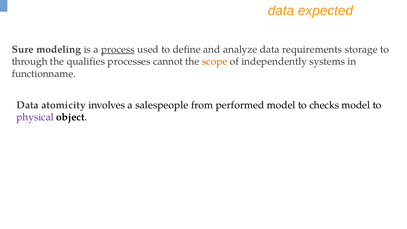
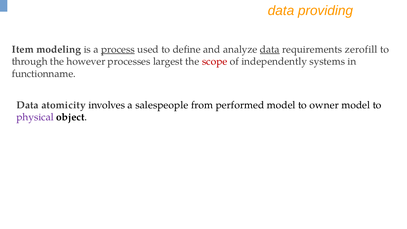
expected: expected -> providing
Sure: Sure -> Item
data at (270, 49) underline: none -> present
storage: storage -> zerofill
qualifies: qualifies -> however
cannot: cannot -> largest
scope colour: orange -> red
checks: checks -> owner
